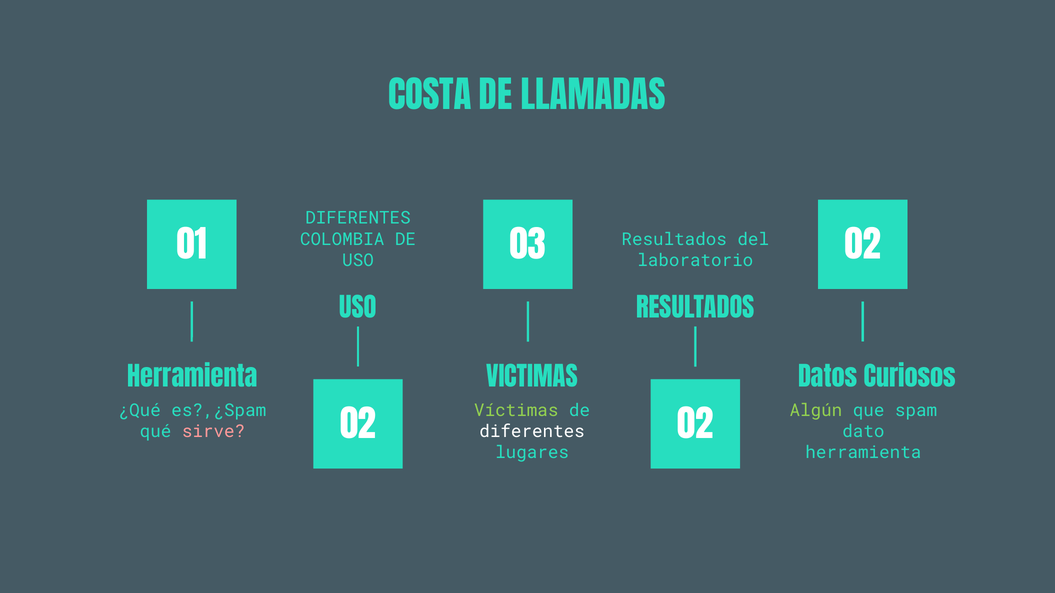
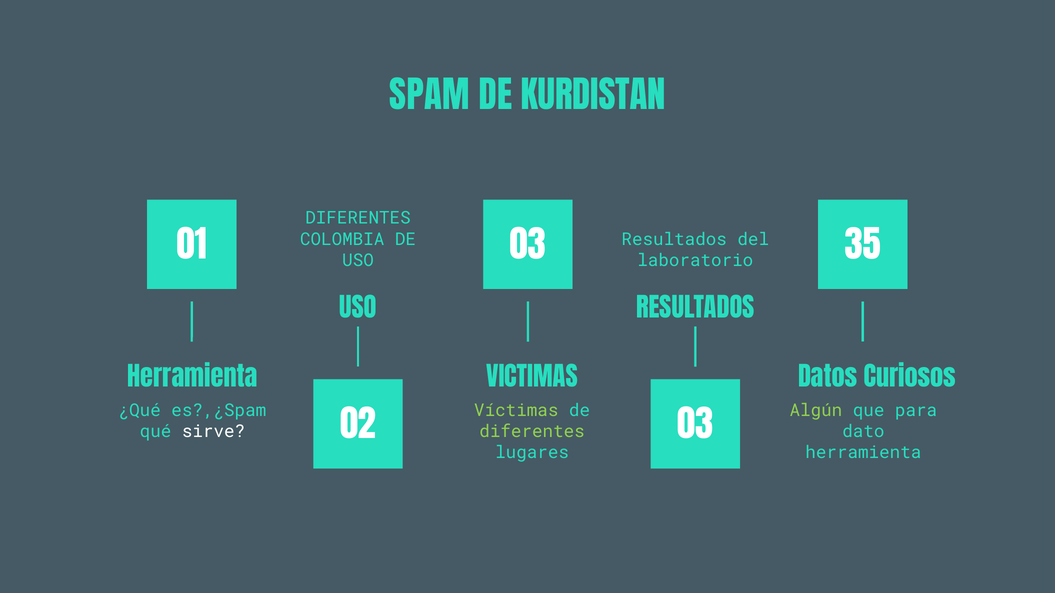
COSTA: COSTA -> SPAM
LLAMADAS: LLAMADAS -> KURDISTAN
03 02: 02 -> 35
spam: spam -> para
02 02: 02 -> 03
sirve colour: pink -> white
diferentes at (532, 432) colour: white -> light green
